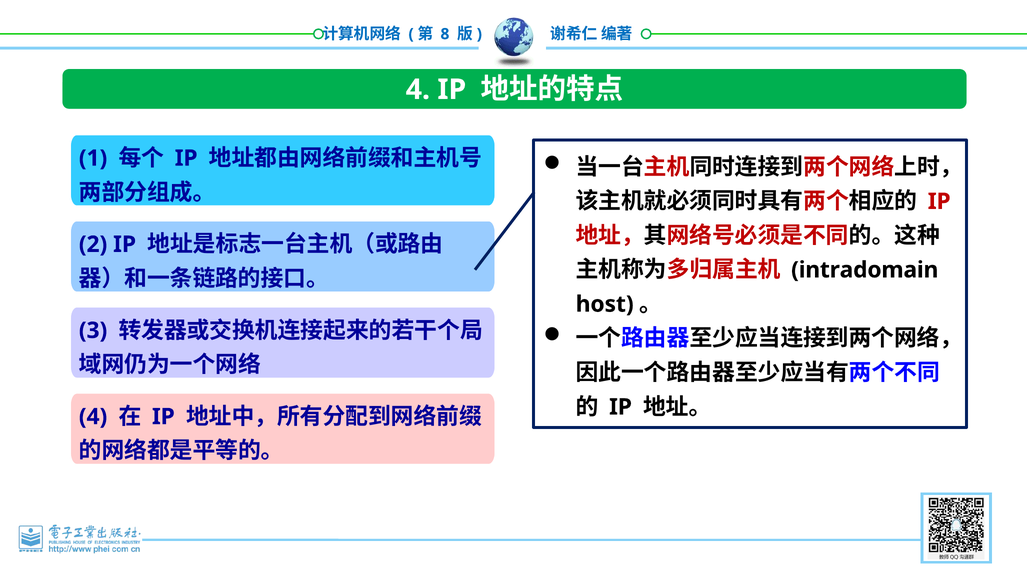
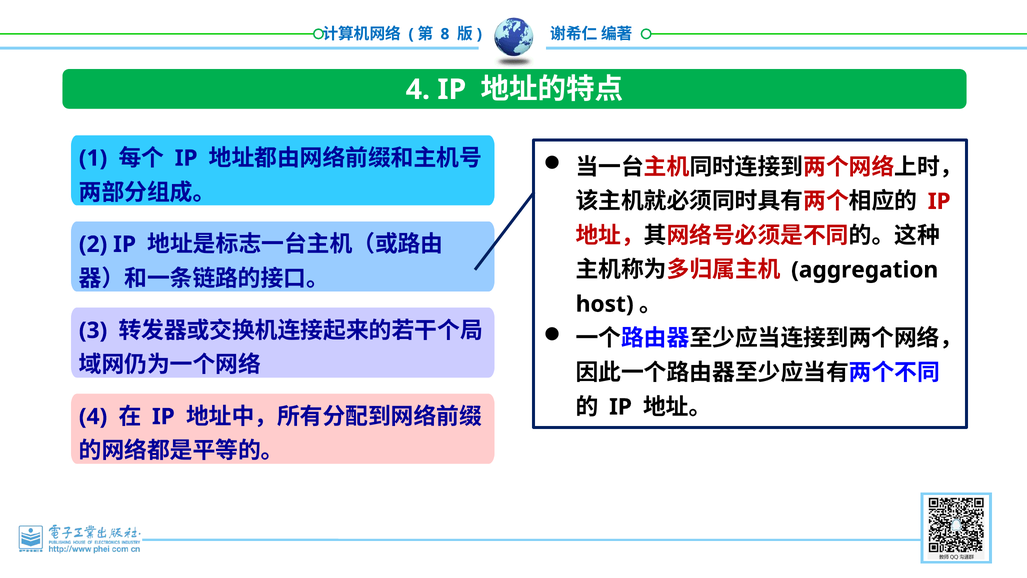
intradomain: intradomain -> aggregation
